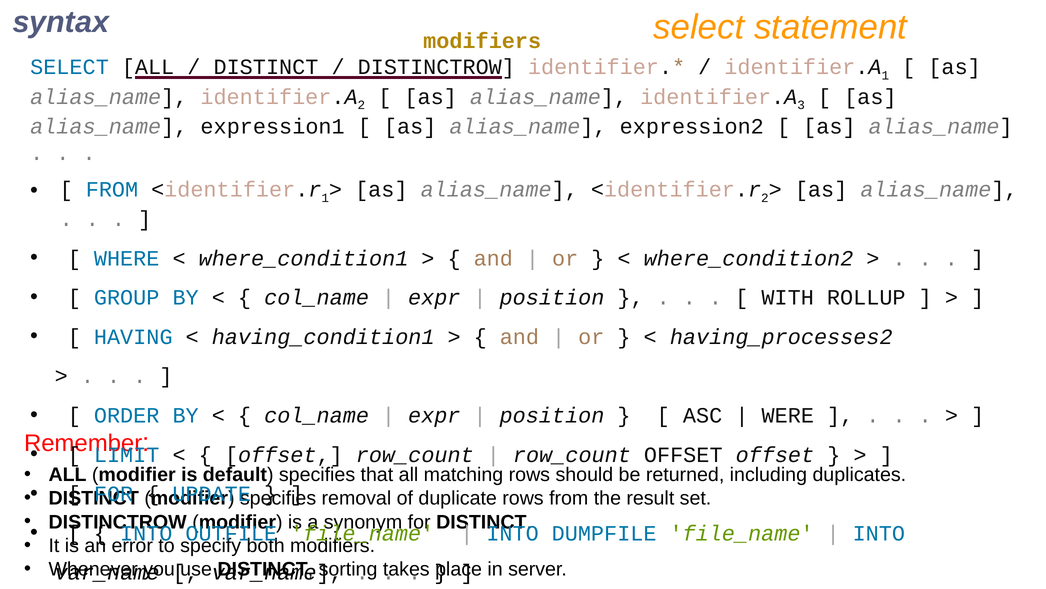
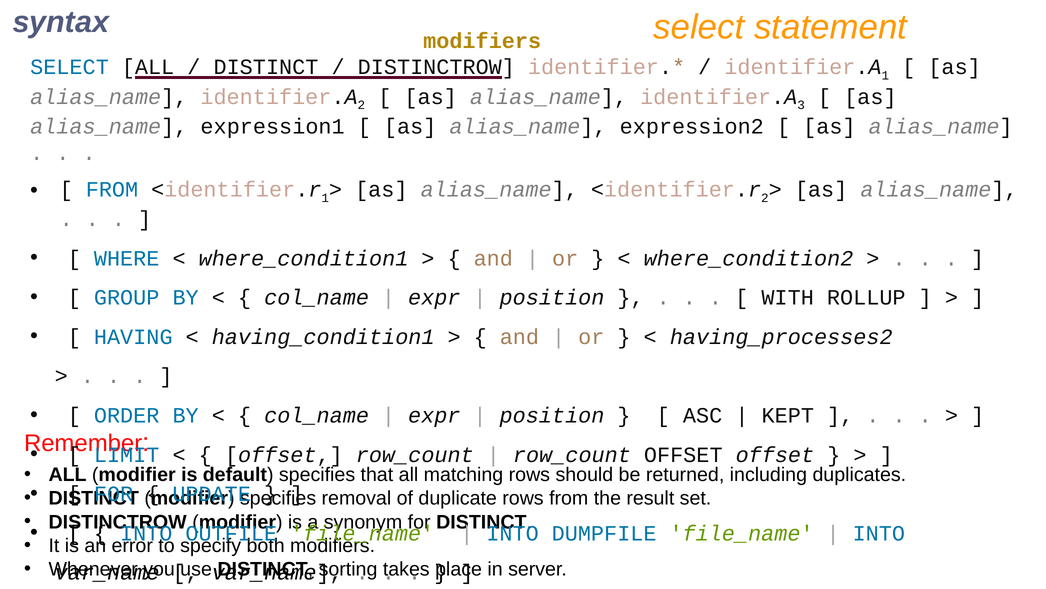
WERE: WERE -> KEPT
